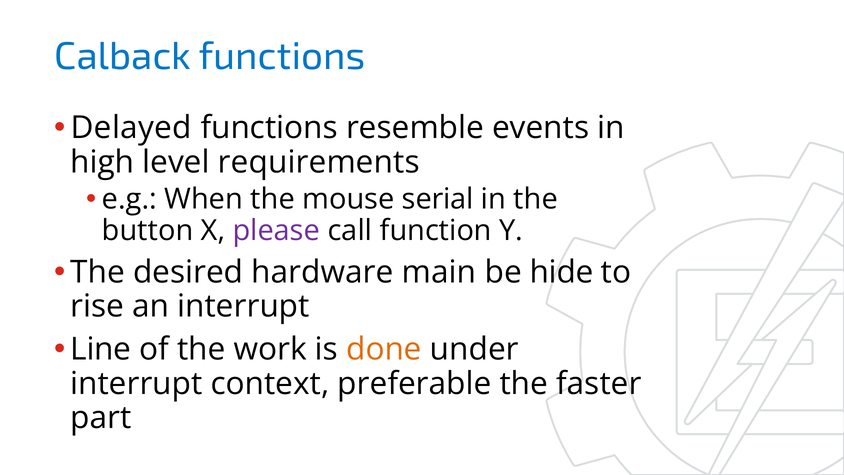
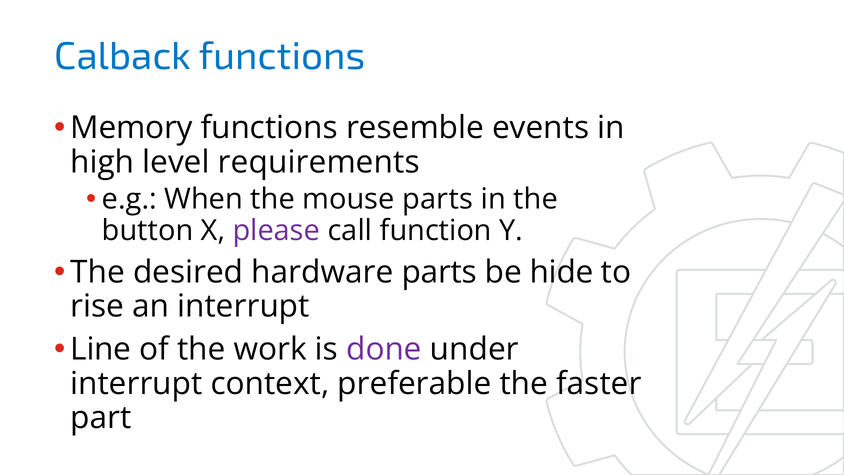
Delayed: Delayed -> Memory
mouse serial: serial -> parts
hardware main: main -> parts
done colour: orange -> purple
